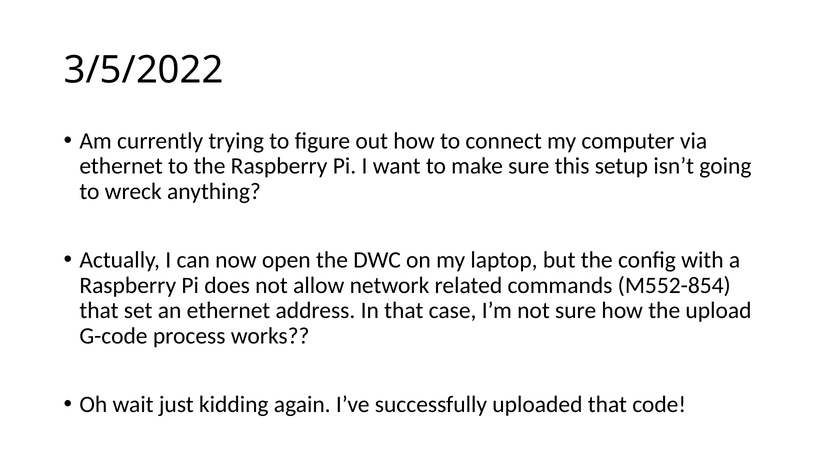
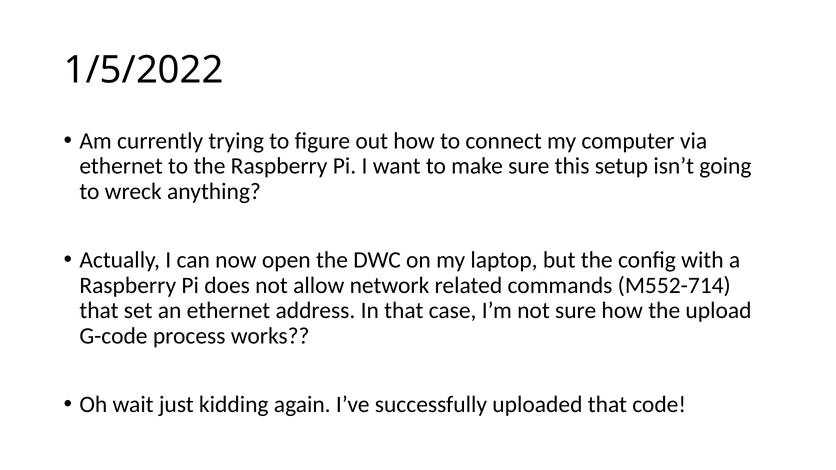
3/5/2022: 3/5/2022 -> 1/5/2022
M552-854: M552-854 -> M552-714
